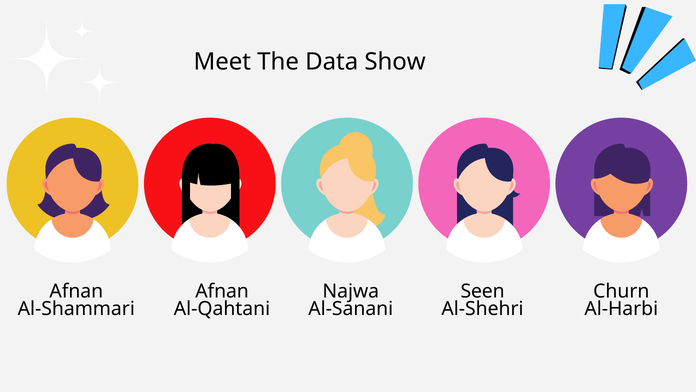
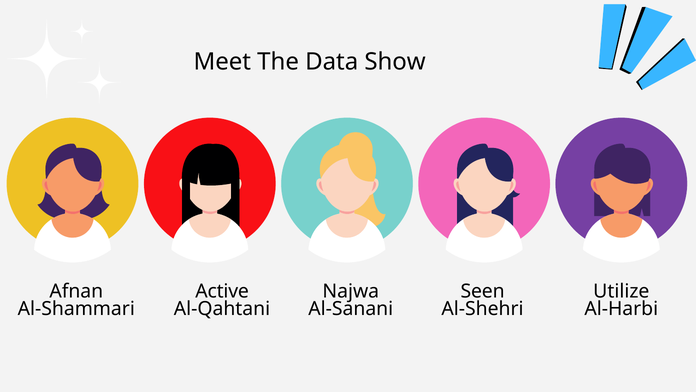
Afnan at (222, 291): Afnan -> Active
Churn: Churn -> Utilize
